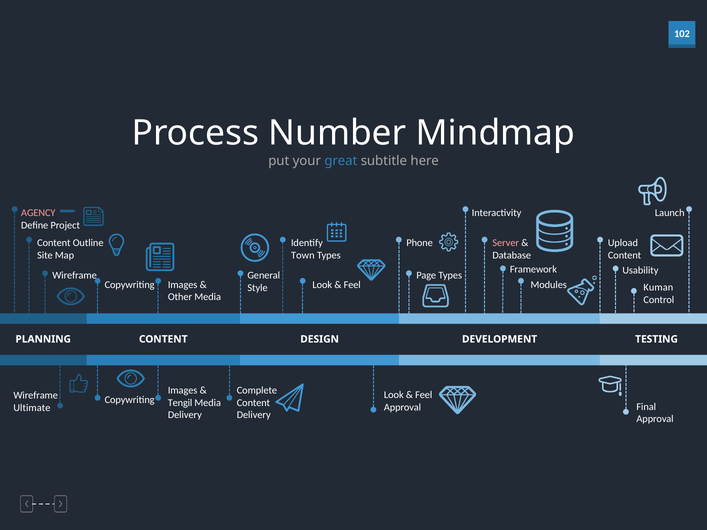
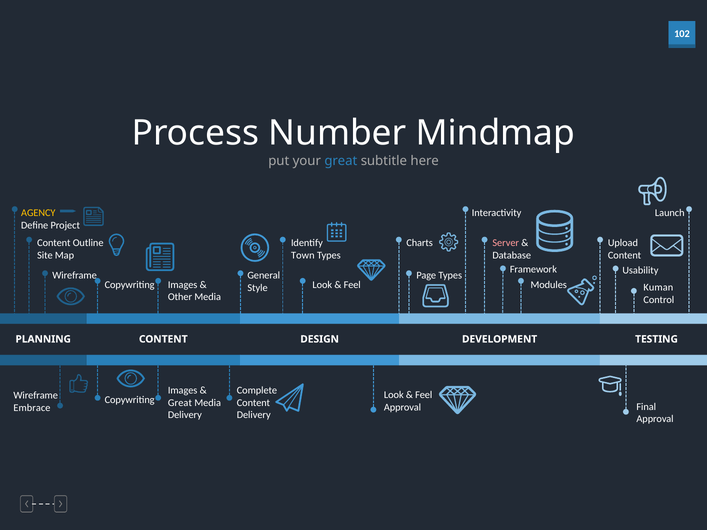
AGENCY colour: pink -> yellow
Phone: Phone -> Charts
Tengil at (180, 403): Tengil -> Great
Ultimate: Ultimate -> Embrace
